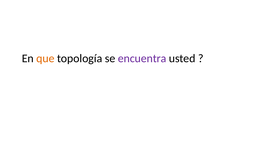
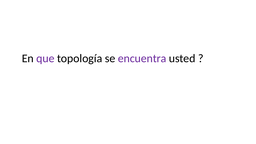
que colour: orange -> purple
